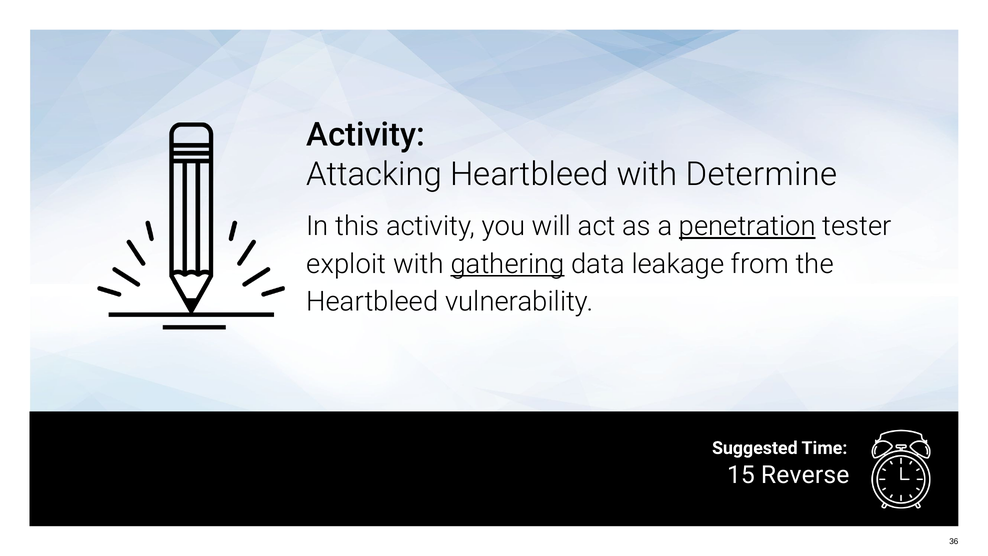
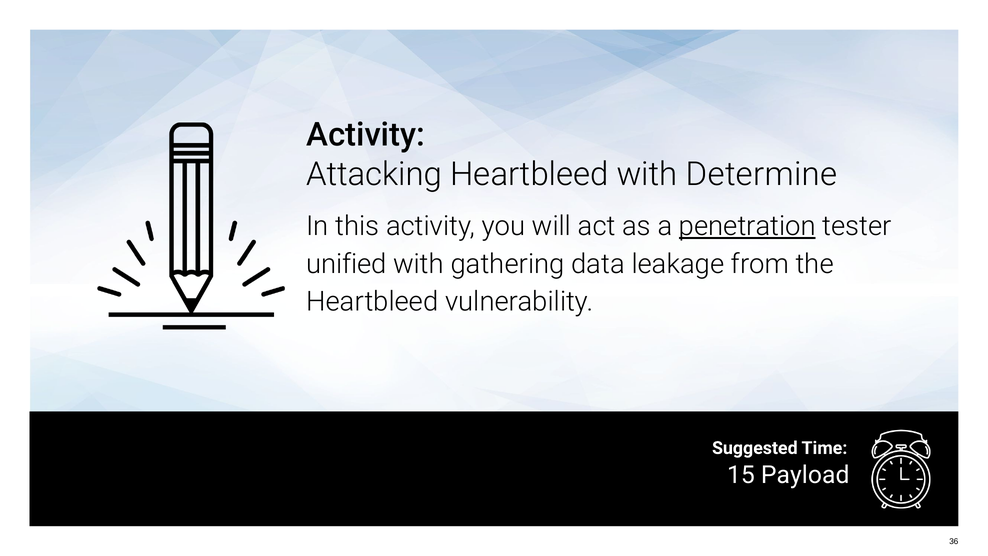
exploit: exploit -> unified
gathering underline: present -> none
Reverse: Reverse -> Payload
